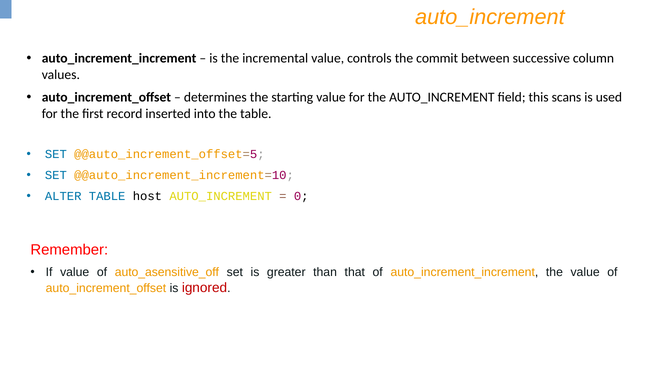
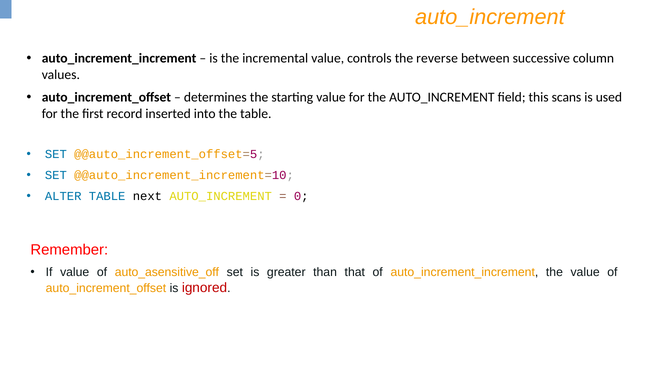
commit: commit -> reverse
host: host -> next
